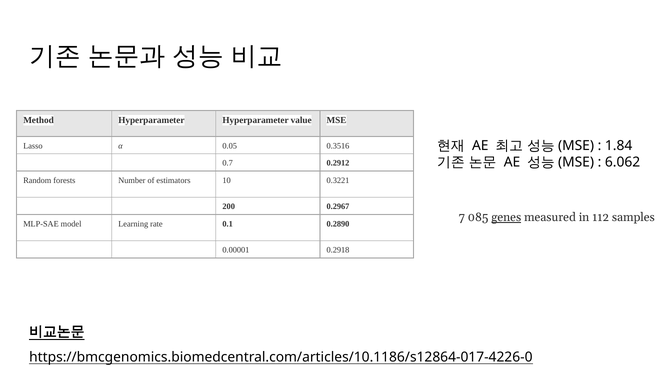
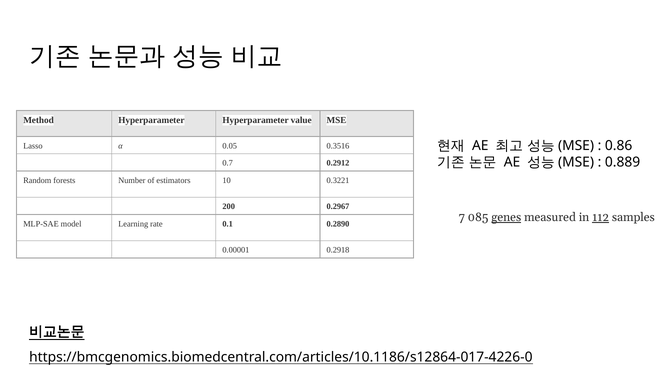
1.84: 1.84 -> 0.86
6.062: 6.062 -> 0.889
112 underline: none -> present
